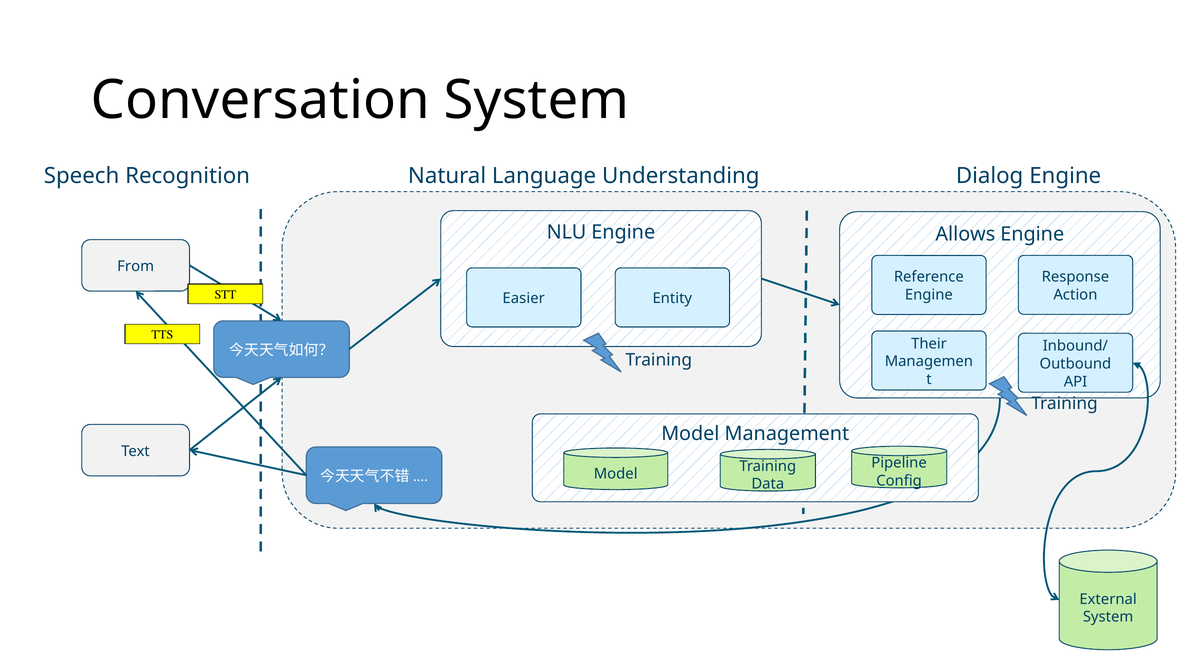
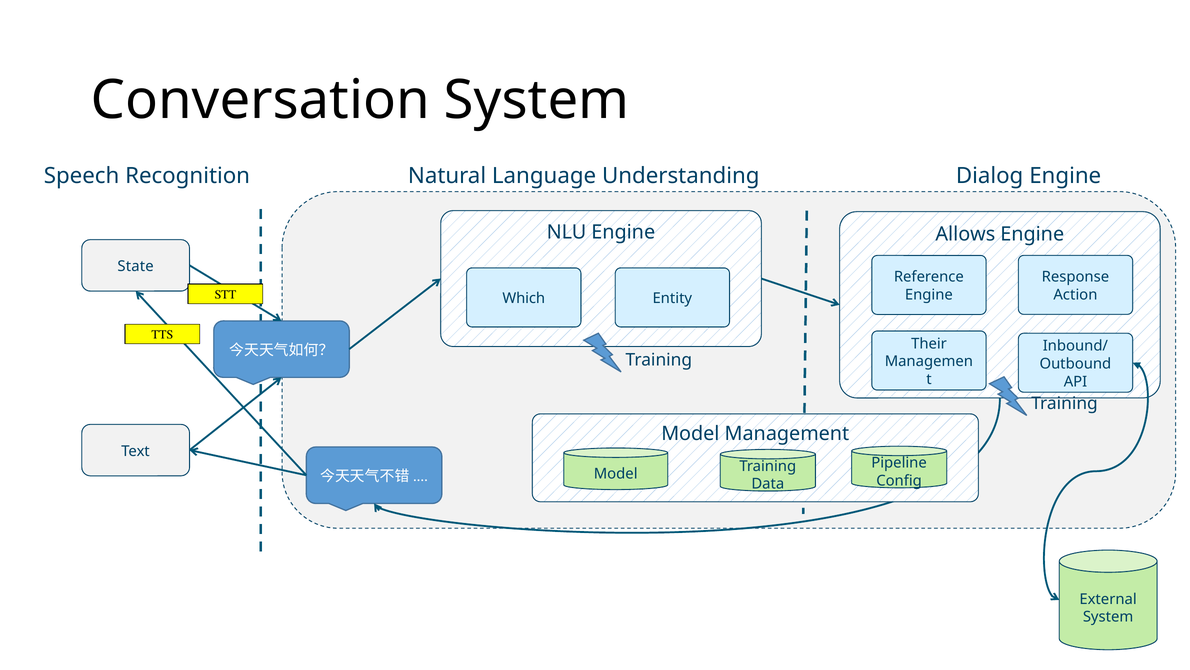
From: From -> State
Easier: Easier -> Which
